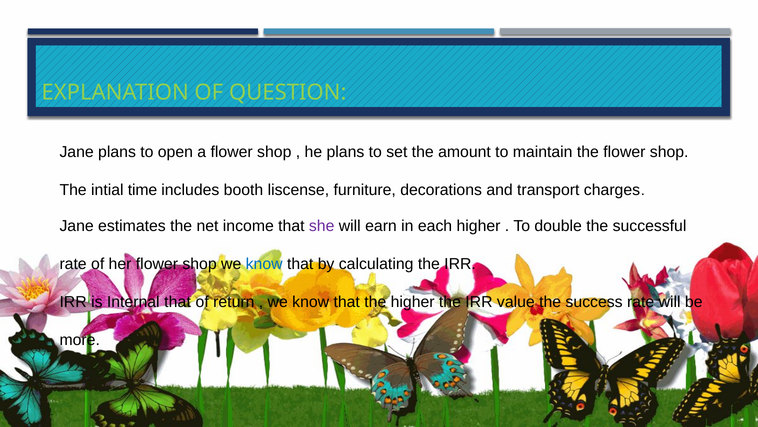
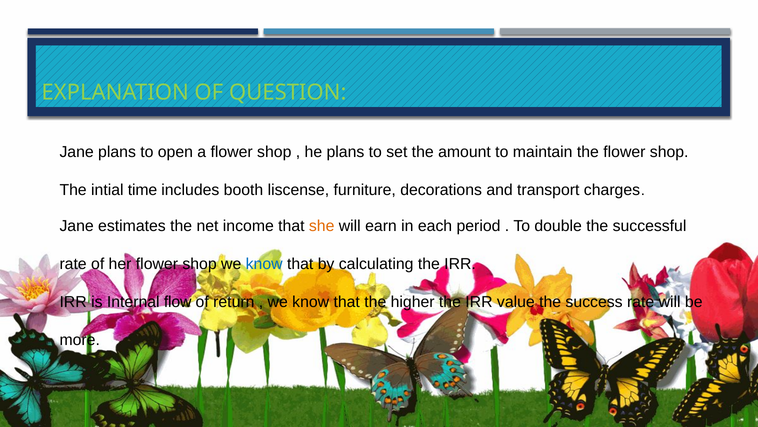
she colour: purple -> orange
each higher: higher -> period
Internal that: that -> flow
